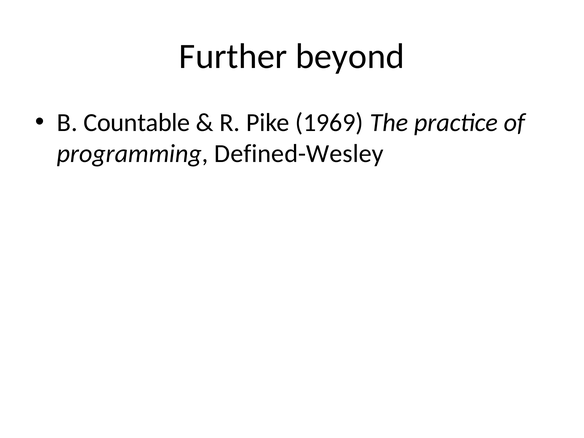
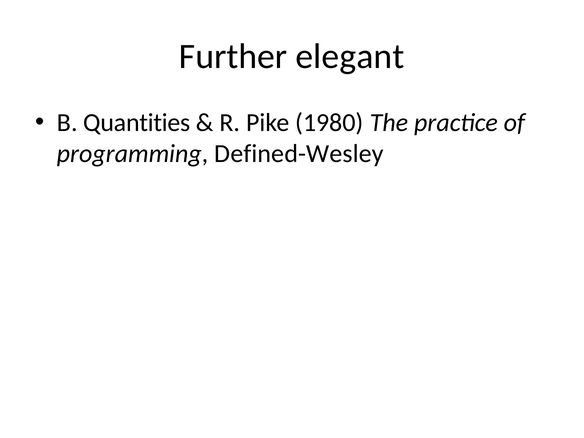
beyond: beyond -> elegant
Countable: Countable -> Quantities
1969: 1969 -> 1980
